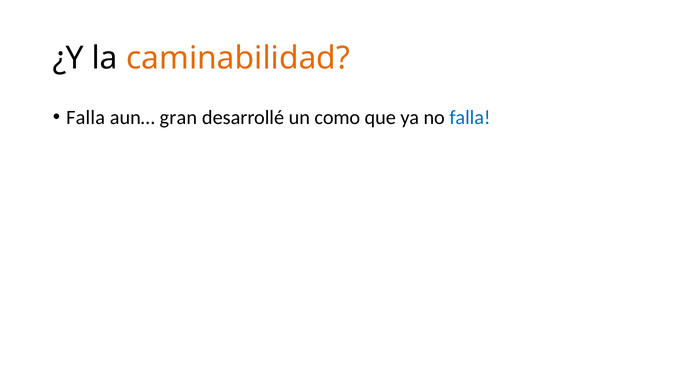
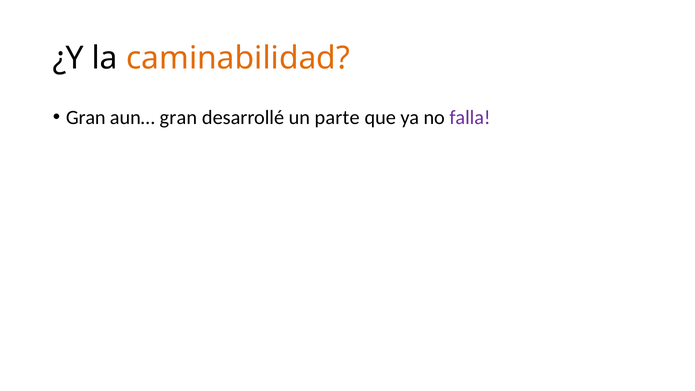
Falla at (86, 118): Falla -> Gran
como: como -> parte
falla at (470, 118) colour: blue -> purple
